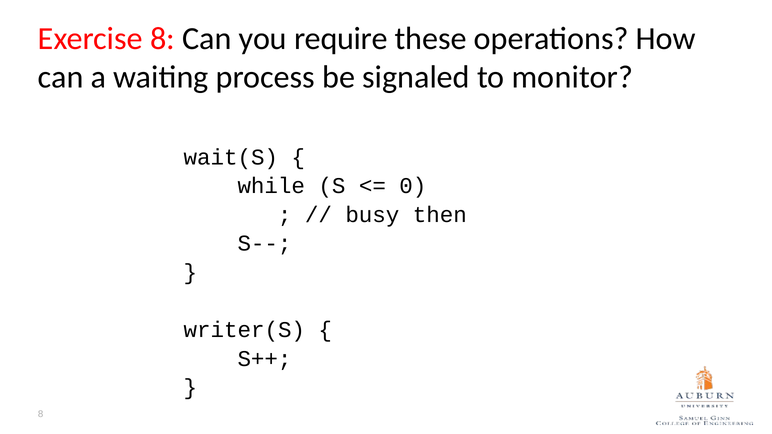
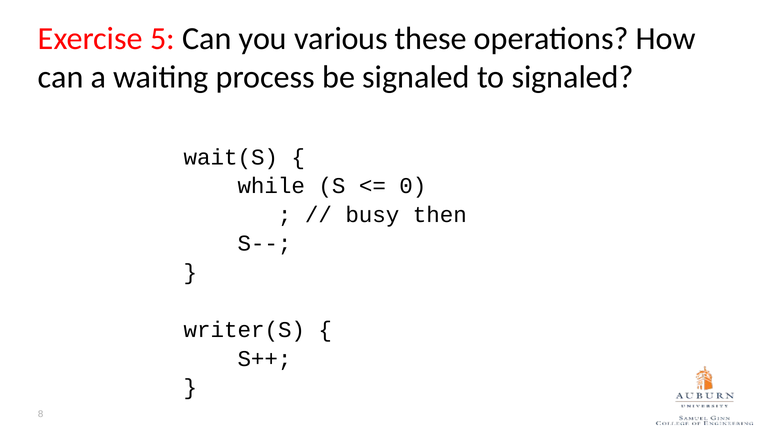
Exercise 8: 8 -> 5
require: require -> various
to monitor: monitor -> signaled
